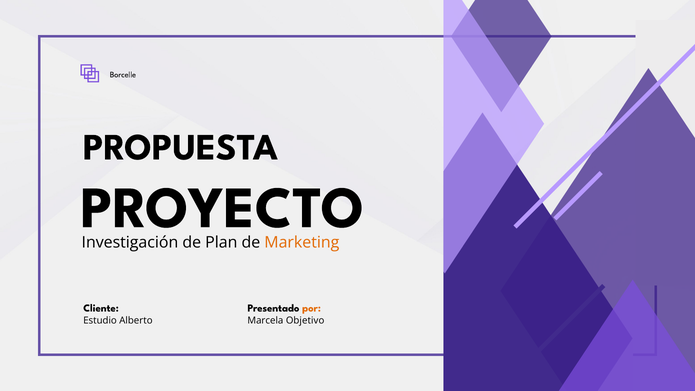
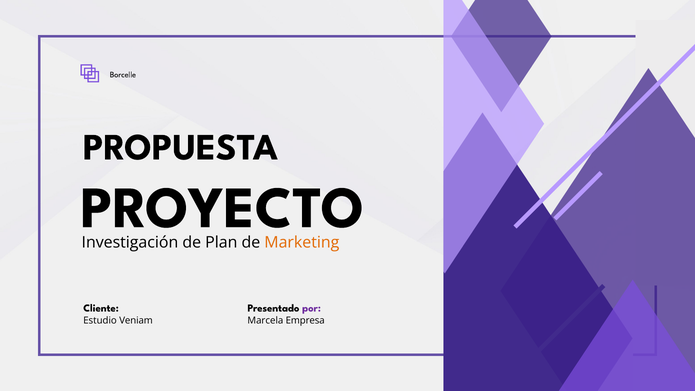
por colour: orange -> purple
Alberto: Alberto -> Veniam
Objetivo: Objetivo -> Empresa
